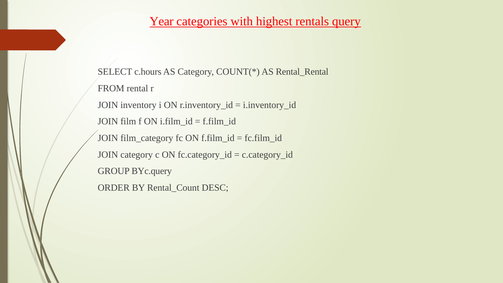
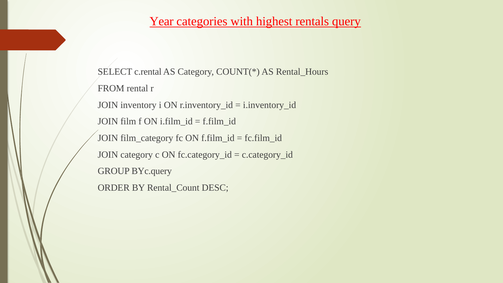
c.hours: c.hours -> c.rental
Rental_Rental: Rental_Rental -> Rental_Hours
